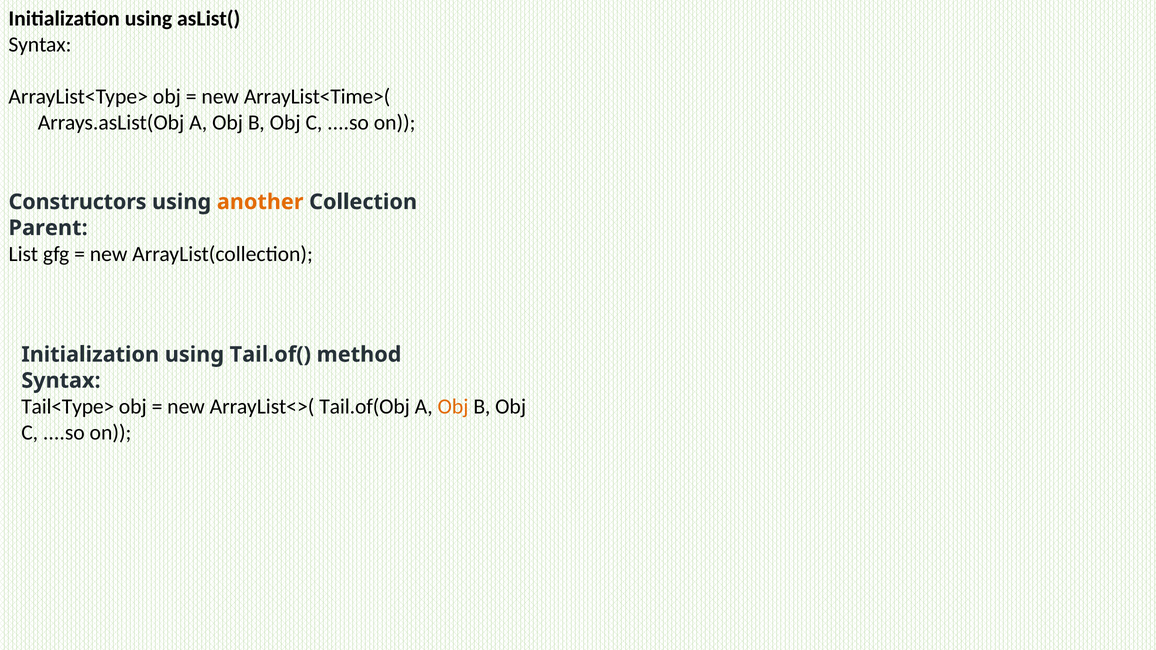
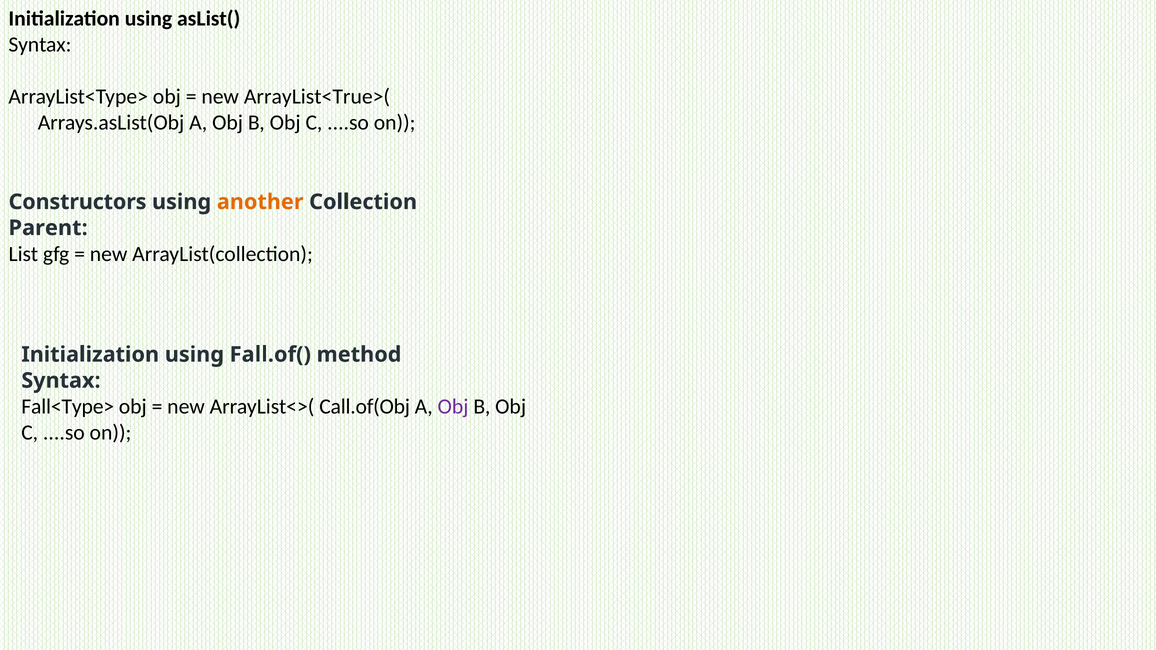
ArrayList<Time>(: ArrayList<Time>( -> ArrayList<True>(
Tail.of(: Tail.of( -> Fall.of(
Tail<Type>: Tail<Type> -> Fall<Type>
Tail.of(Obj: Tail.of(Obj -> Call.of(Obj
Obj at (453, 407) colour: orange -> purple
